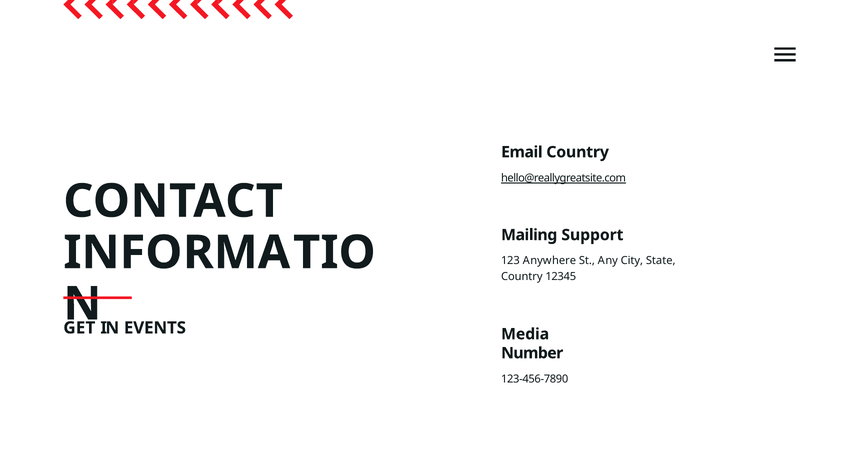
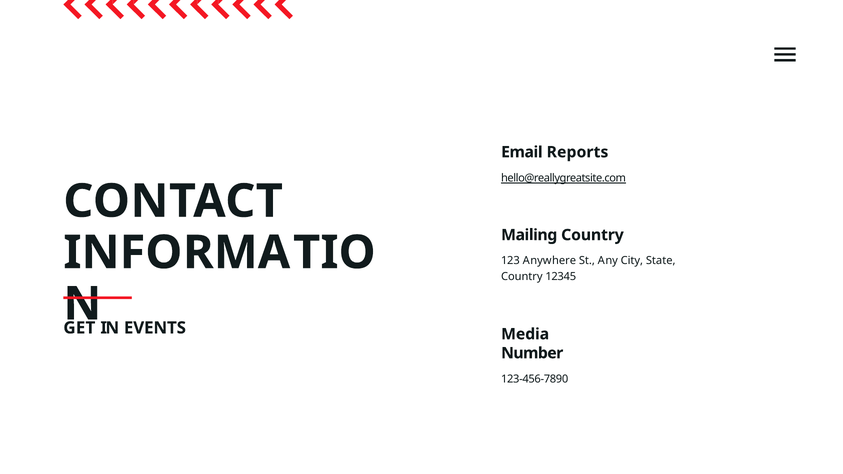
Email Country: Country -> Reports
Mailing Support: Support -> Country
